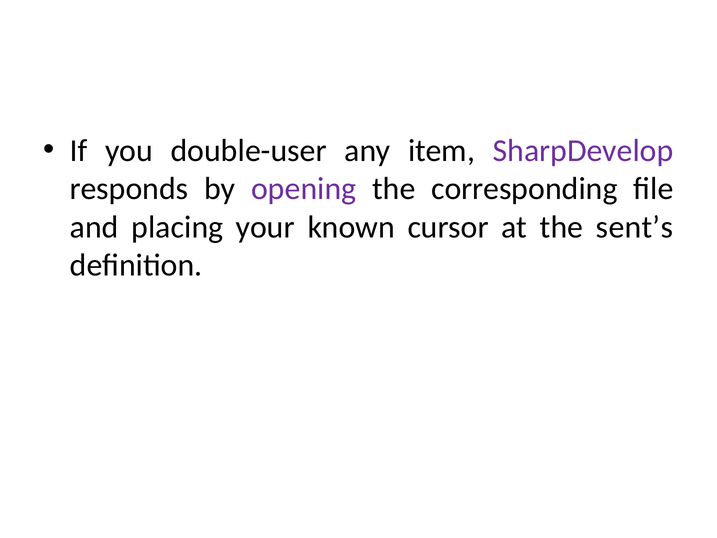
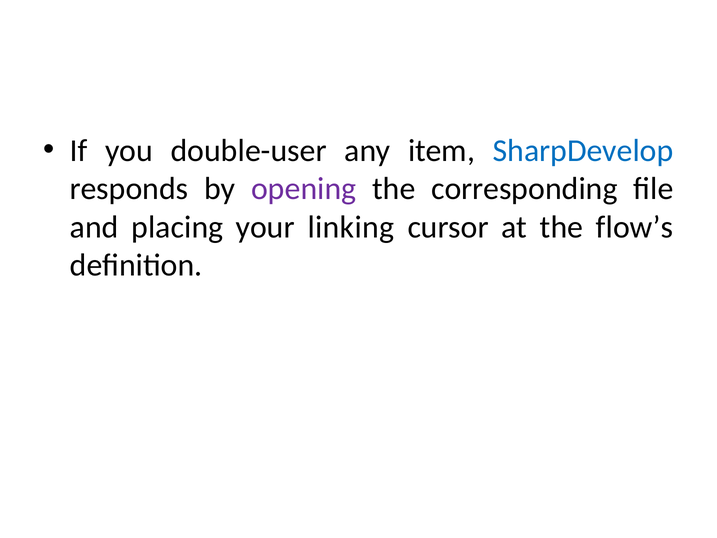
SharpDevelop colour: purple -> blue
known: known -> linking
sent’s: sent’s -> flow’s
